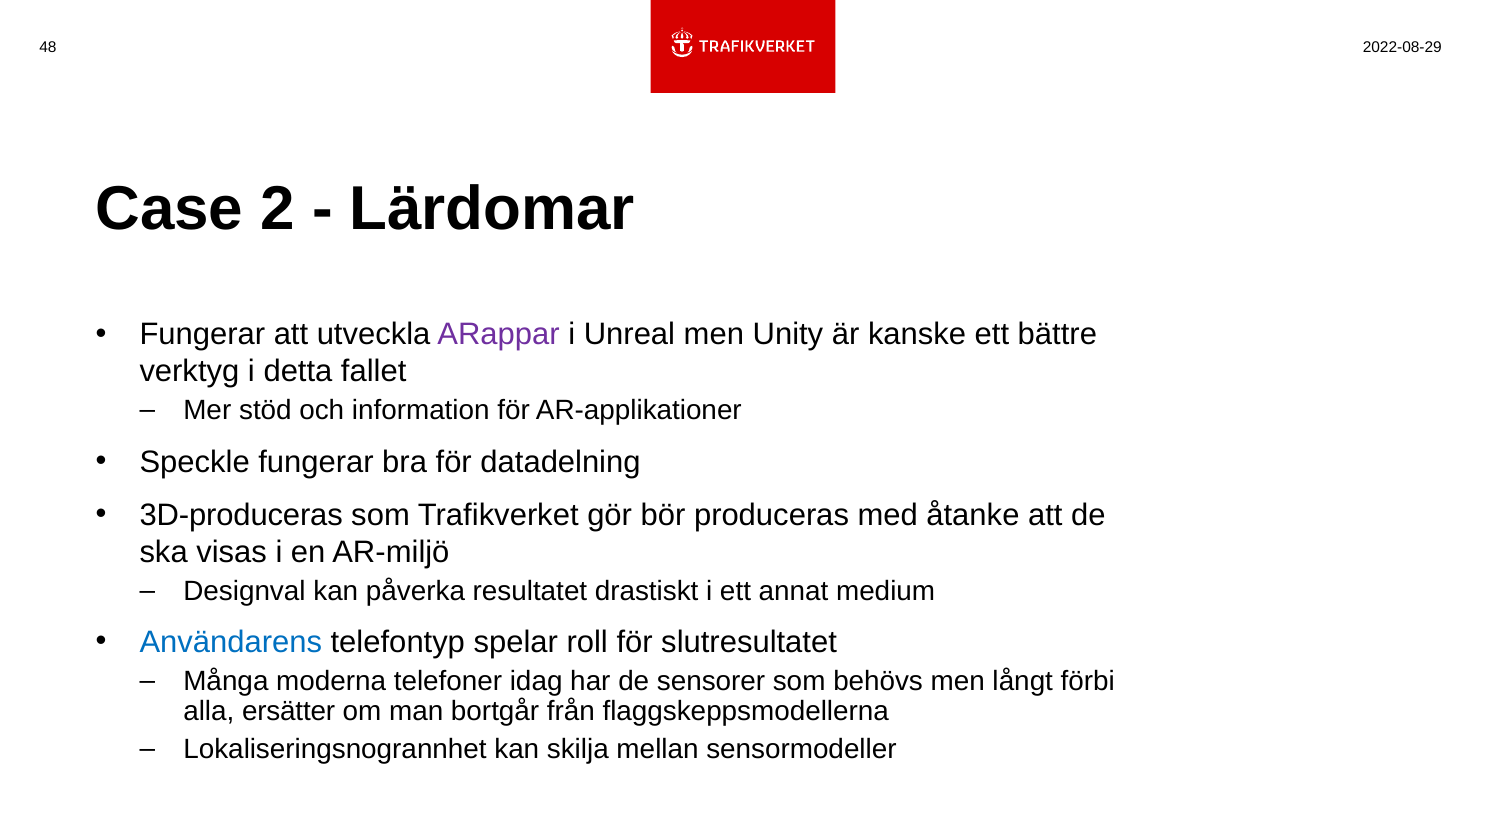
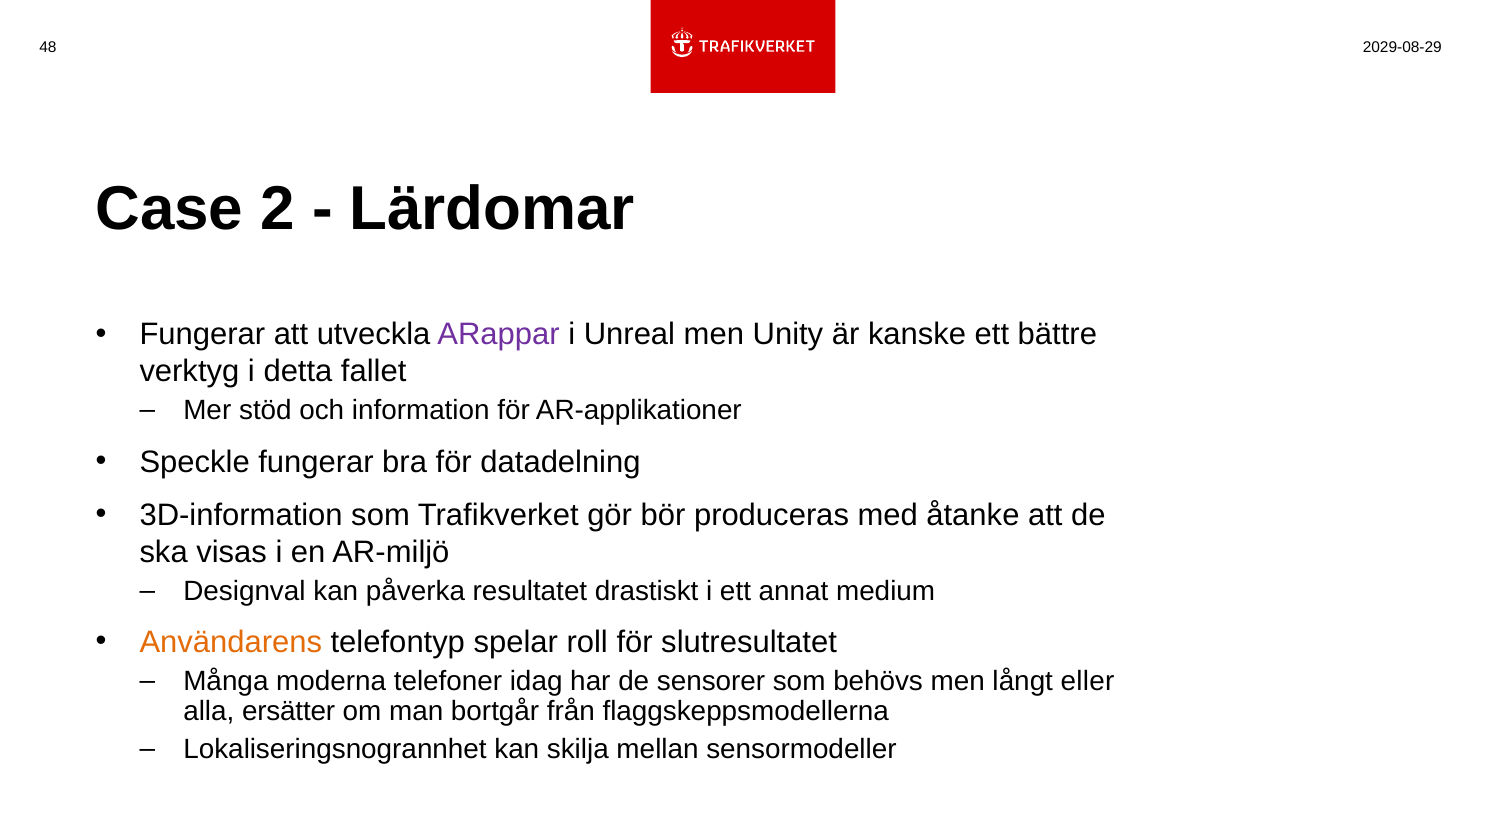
2022-08-29: 2022-08-29 -> 2029-08-29
3D-produceras: 3D-produceras -> 3D-information
Användarens colour: blue -> orange
förbi: förbi -> eller
